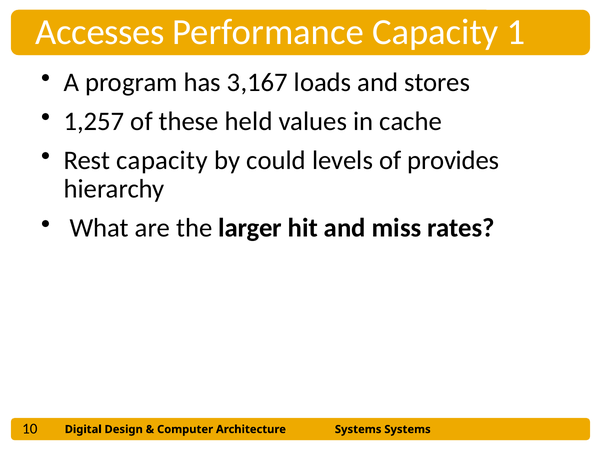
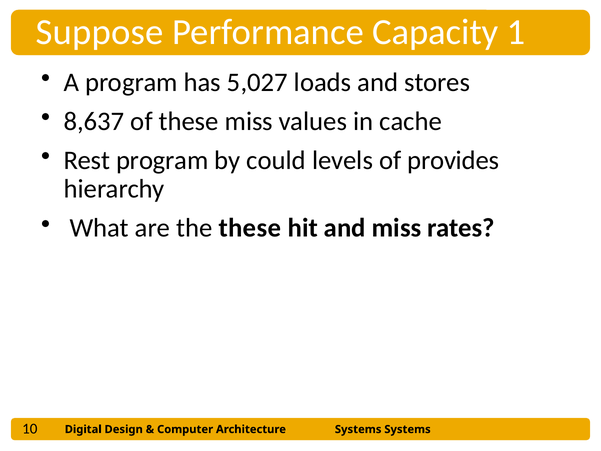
Accesses: Accesses -> Suppose
3,167: 3,167 -> 5,027
1,257: 1,257 -> 8,637
these held: held -> miss
Rest capacity: capacity -> program
the larger: larger -> these
